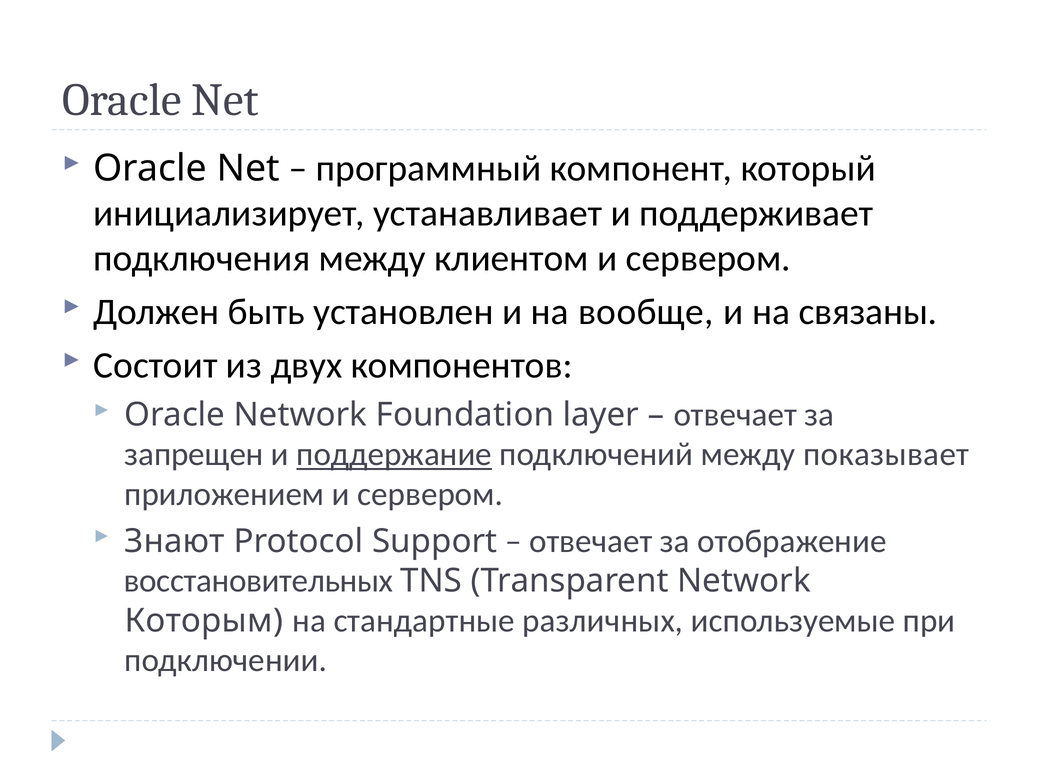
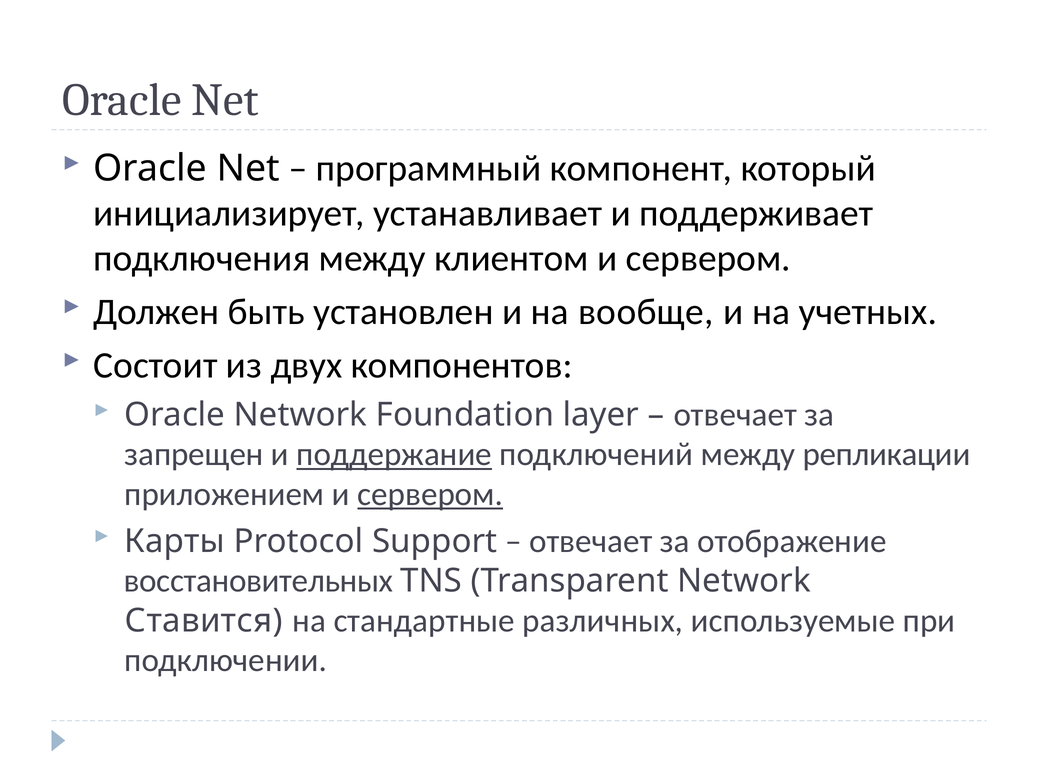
связаны: связаны -> учетных
показывает: показывает -> репликации
сервером at (430, 495) underline: none -> present
Знают: Знают -> Карты
Которым: Которым -> Ставится
